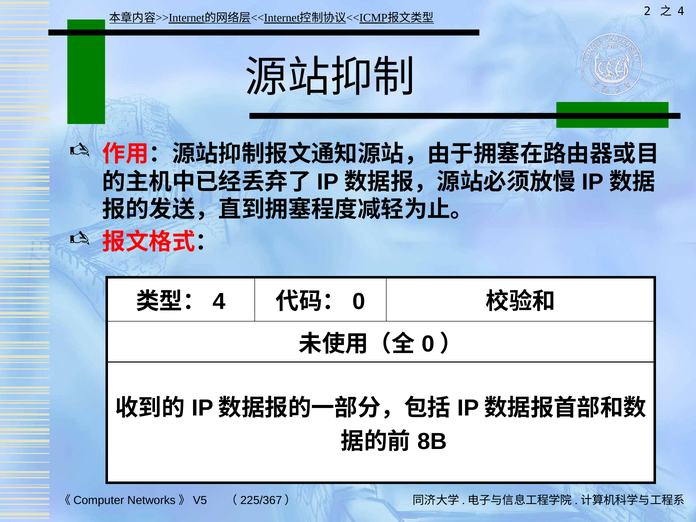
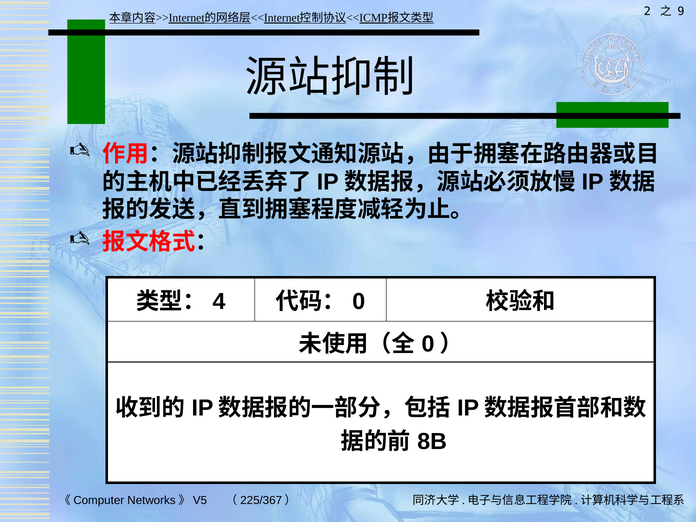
4 at (681, 11): 4 -> 9
